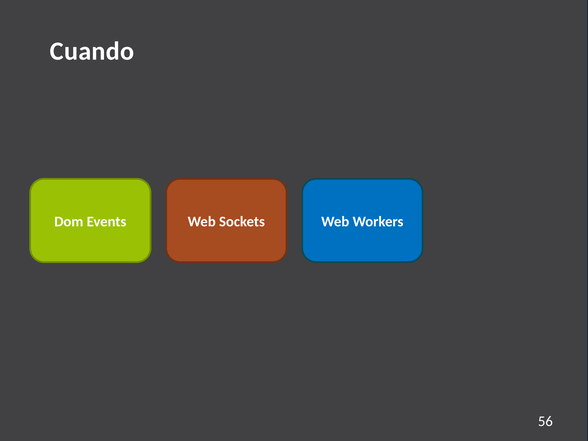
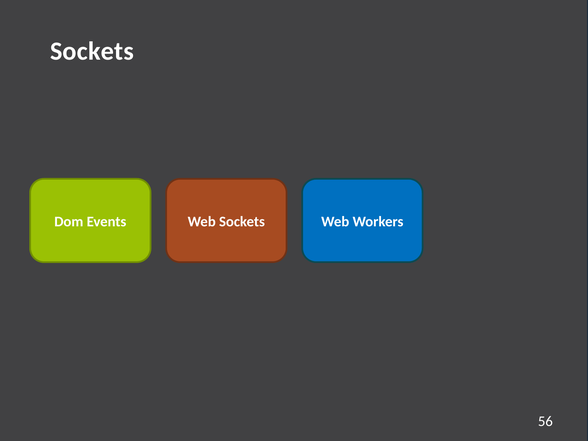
Cuando at (92, 51): Cuando -> Sockets
